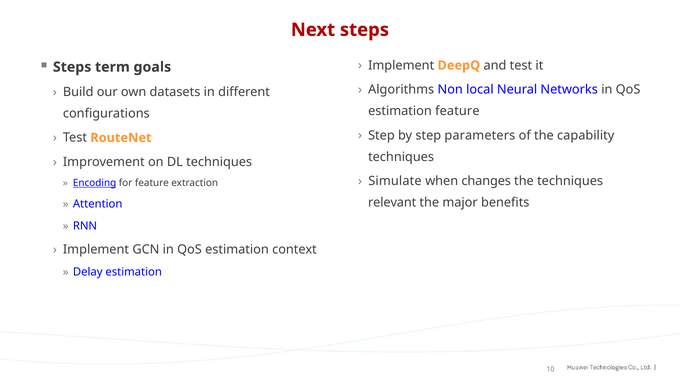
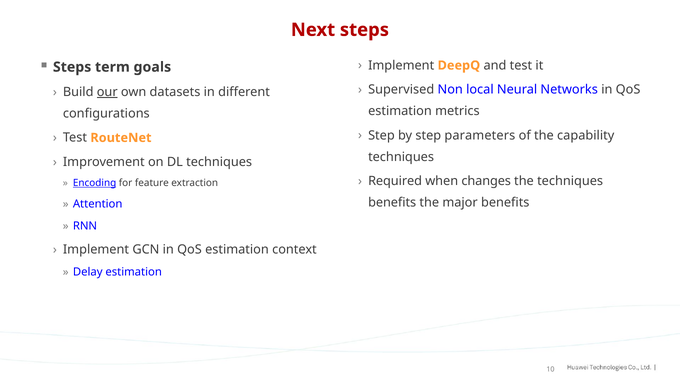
Algorithms: Algorithms -> Supervised
our underline: none -> present
estimation feature: feature -> metrics
Simulate: Simulate -> Required
relevant at (392, 202): relevant -> benefits
